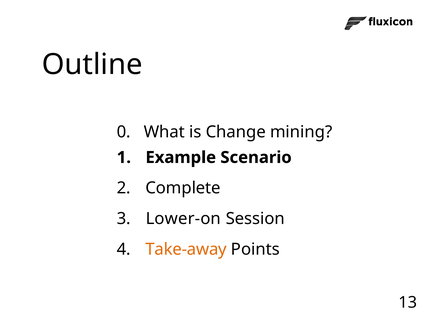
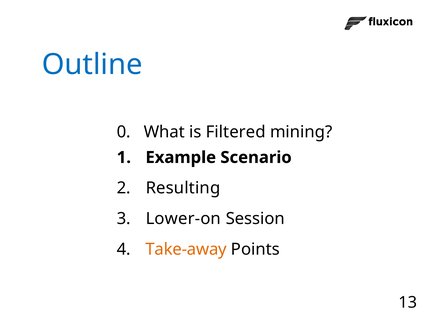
Outline colour: black -> blue
Change: Change -> Filtered
Complete: Complete -> Resulting
